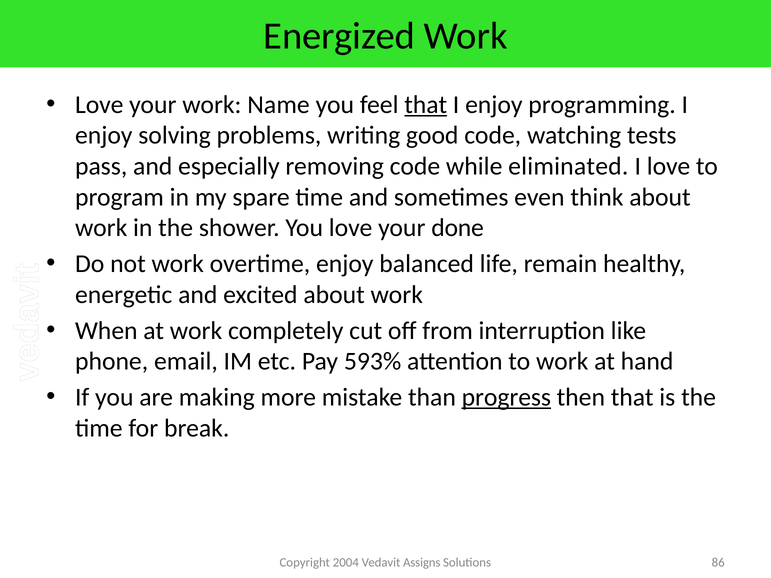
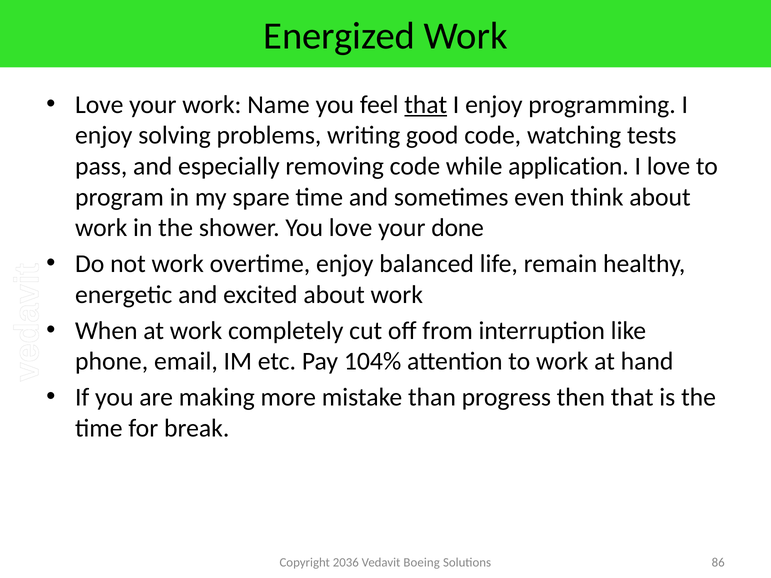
eliminated: eliminated -> application
593%: 593% -> 104%
progress underline: present -> none
2004: 2004 -> 2036
Assigns: Assigns -> Boeing
